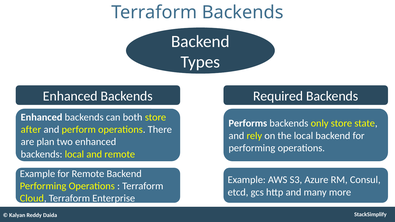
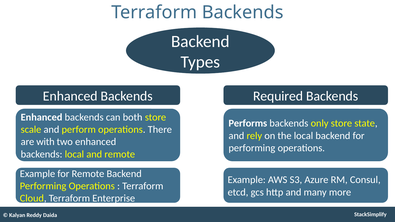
after: after -> scale
plan: plan -> with
